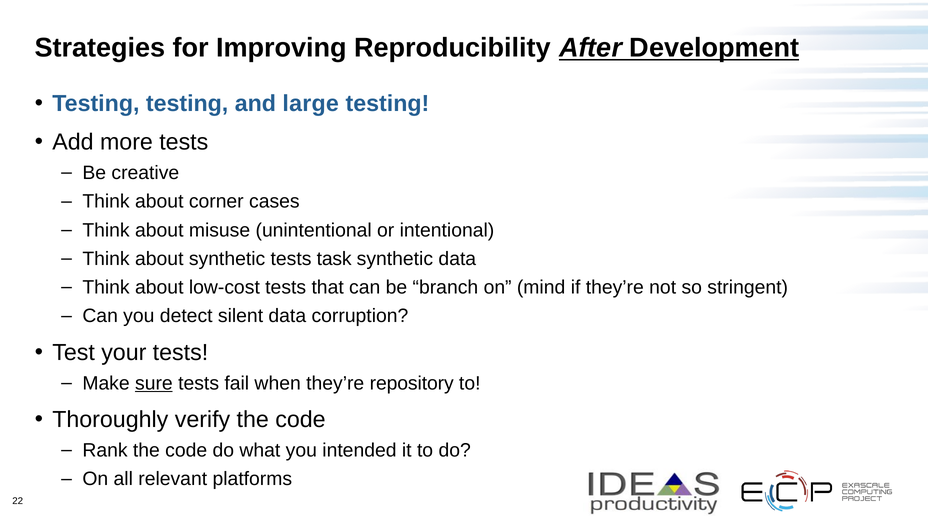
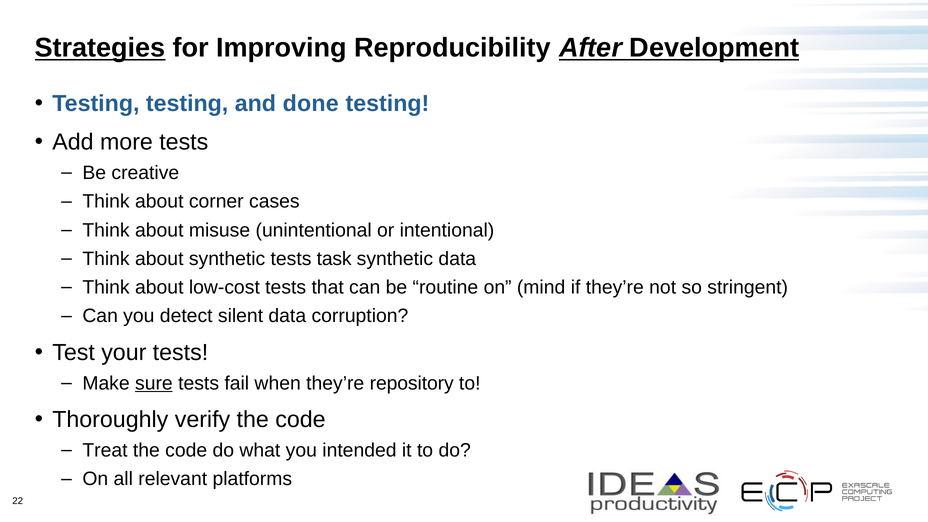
Strategies underline: none -> present
large: large -> done
branch: branch -> routine
Rank: Rank -> Treat
